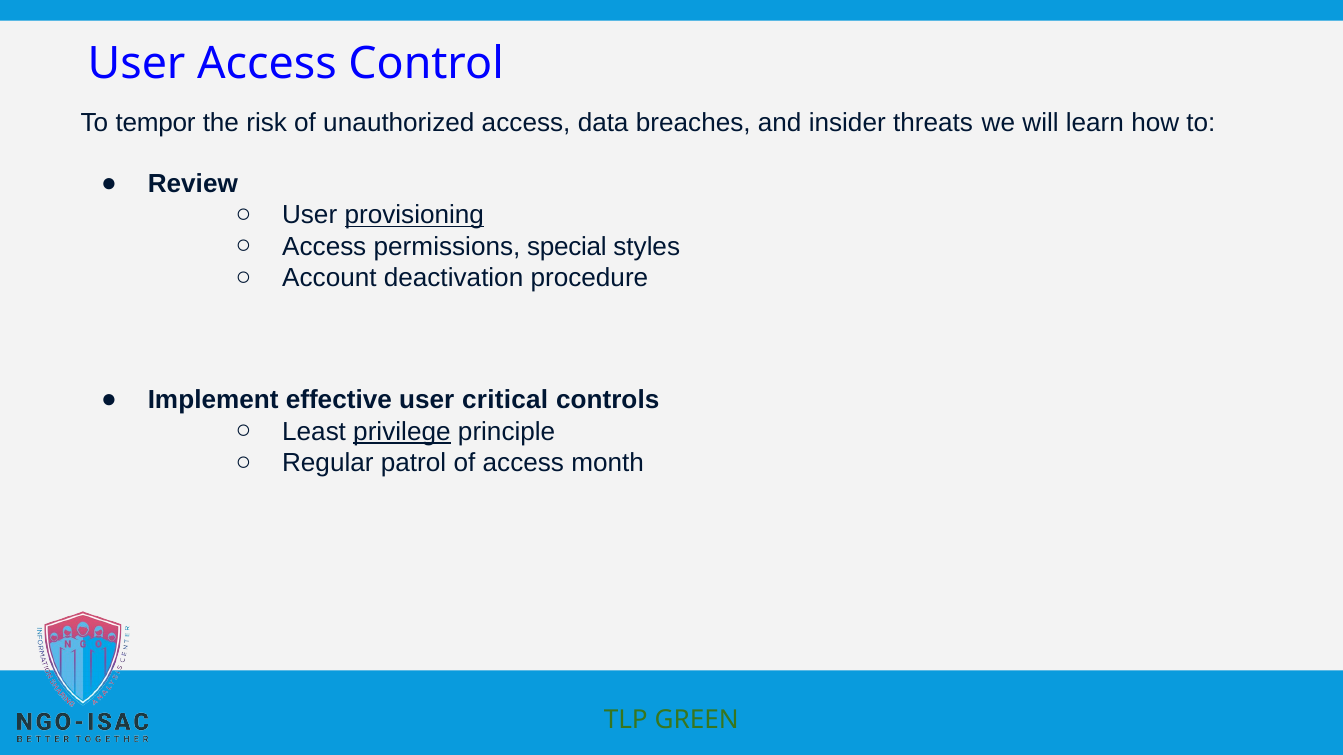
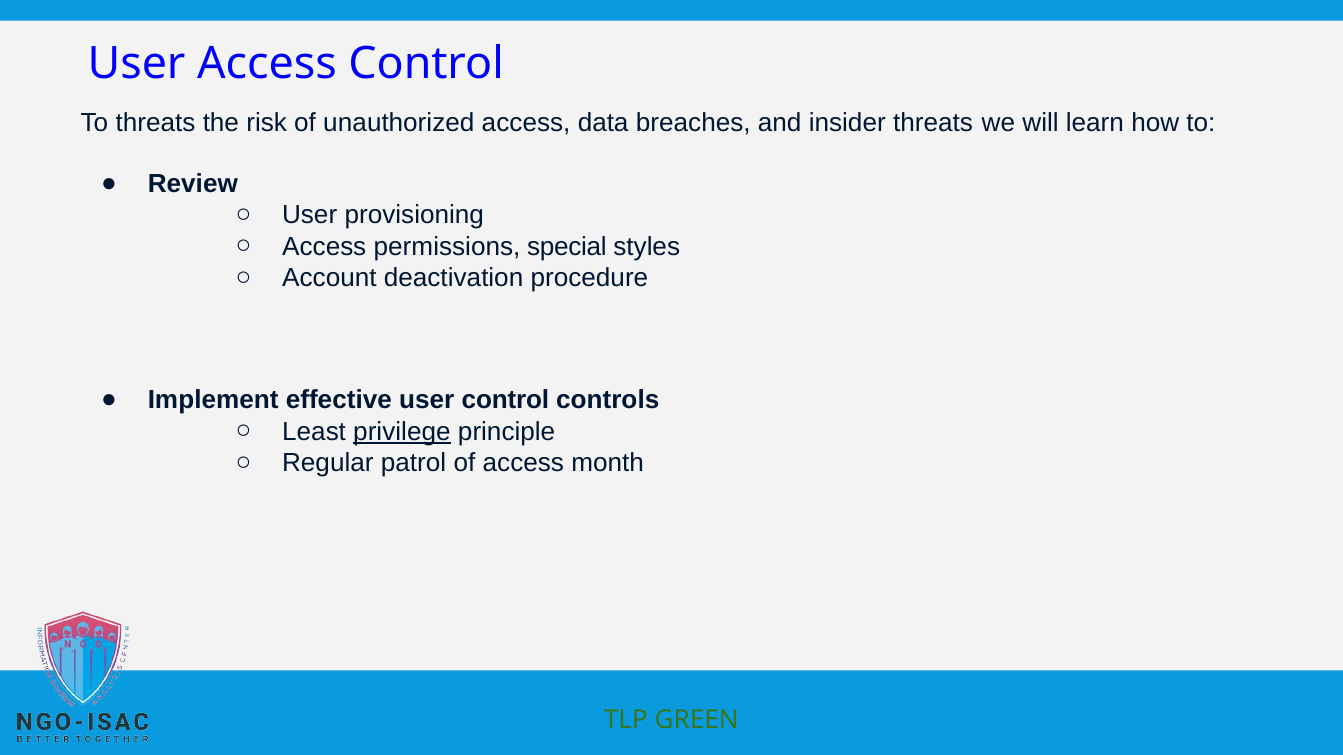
To tempor: tempor -> threats
provisioning underline: present -> none
user critical: critical -> control
